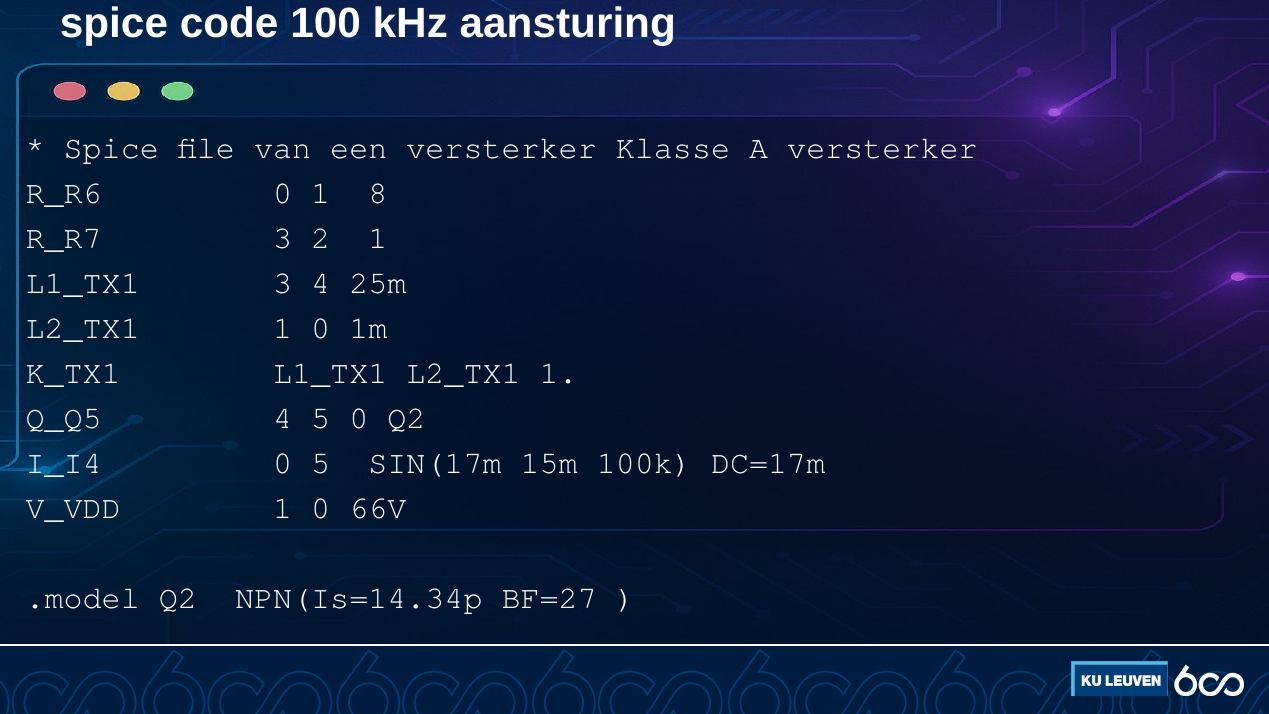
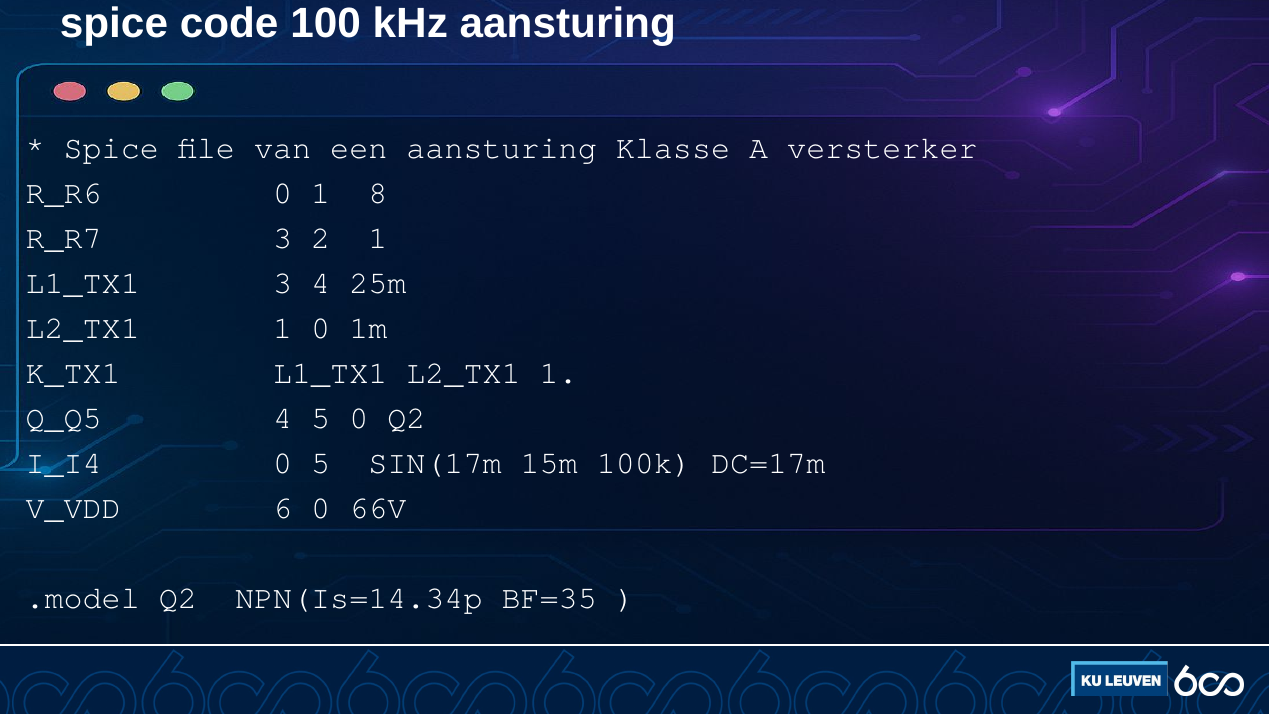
een versterker: versterker -> aansturing
V_VDD 1: 1 -> 6
BF=27: BF=27 -> BF=35
